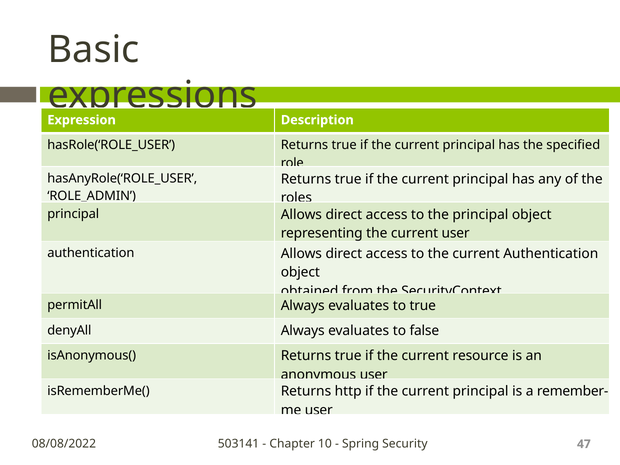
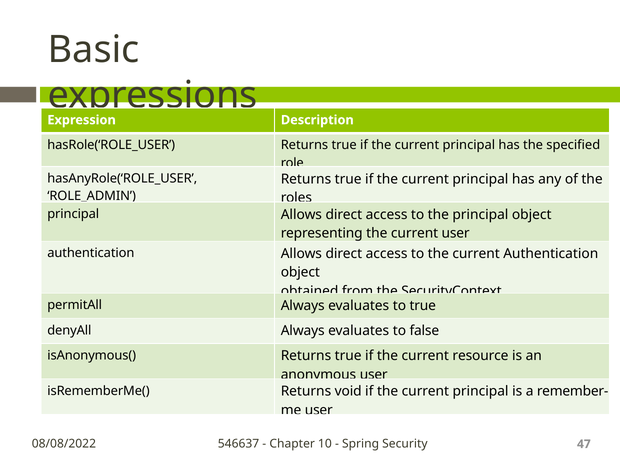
http: http -> void
503141: 503141 -> 546637
